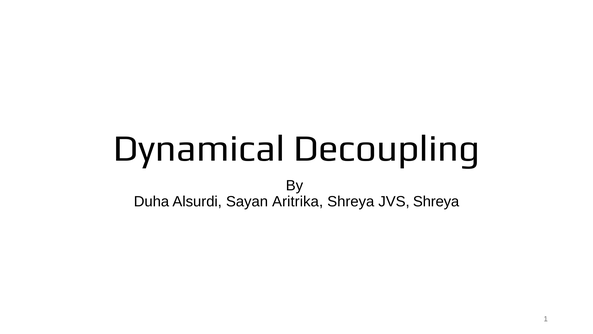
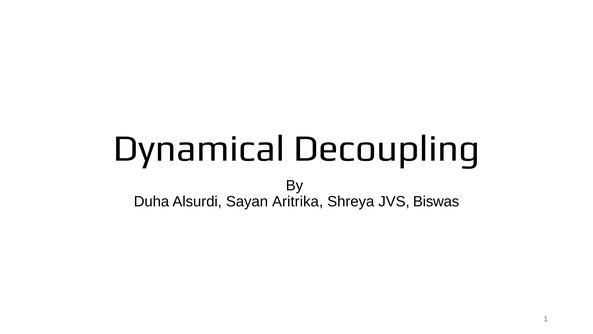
JVS Shreya: Shreya -> Biswas
